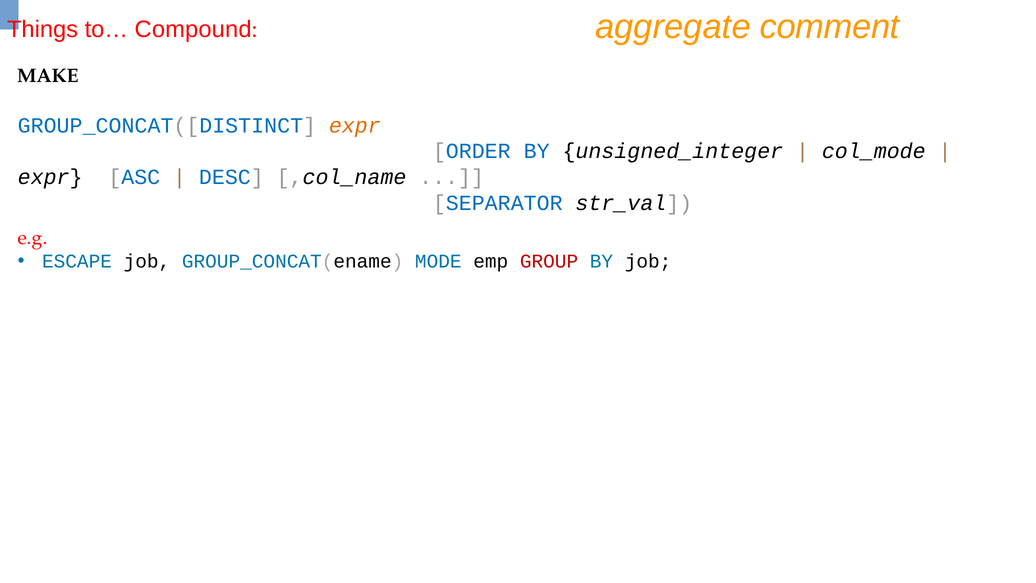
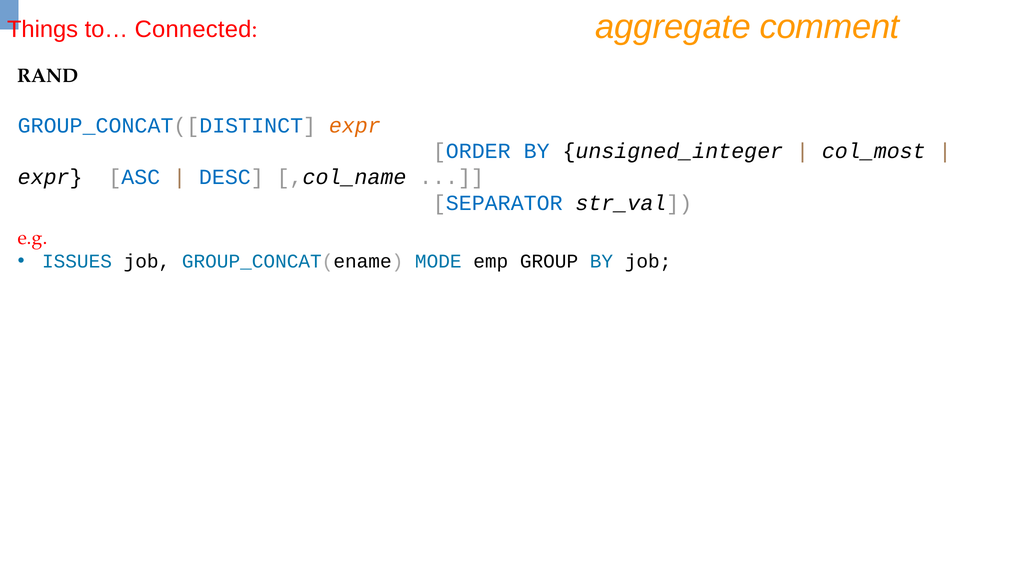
Compound: Compound -> Connected
MAKE: MAKE -> RAND
col_mode: col_mode -> col_most
ESCAPE: ESCAPE -> ISSUES
GROUP colour: red -> black
